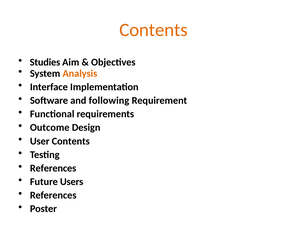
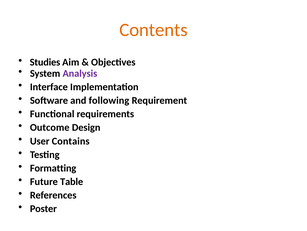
Analysis colour: orange -> purple
User Contents: Contents -> Contains
References at (53, 168): References -> Formatting
Users: Users -> Table
